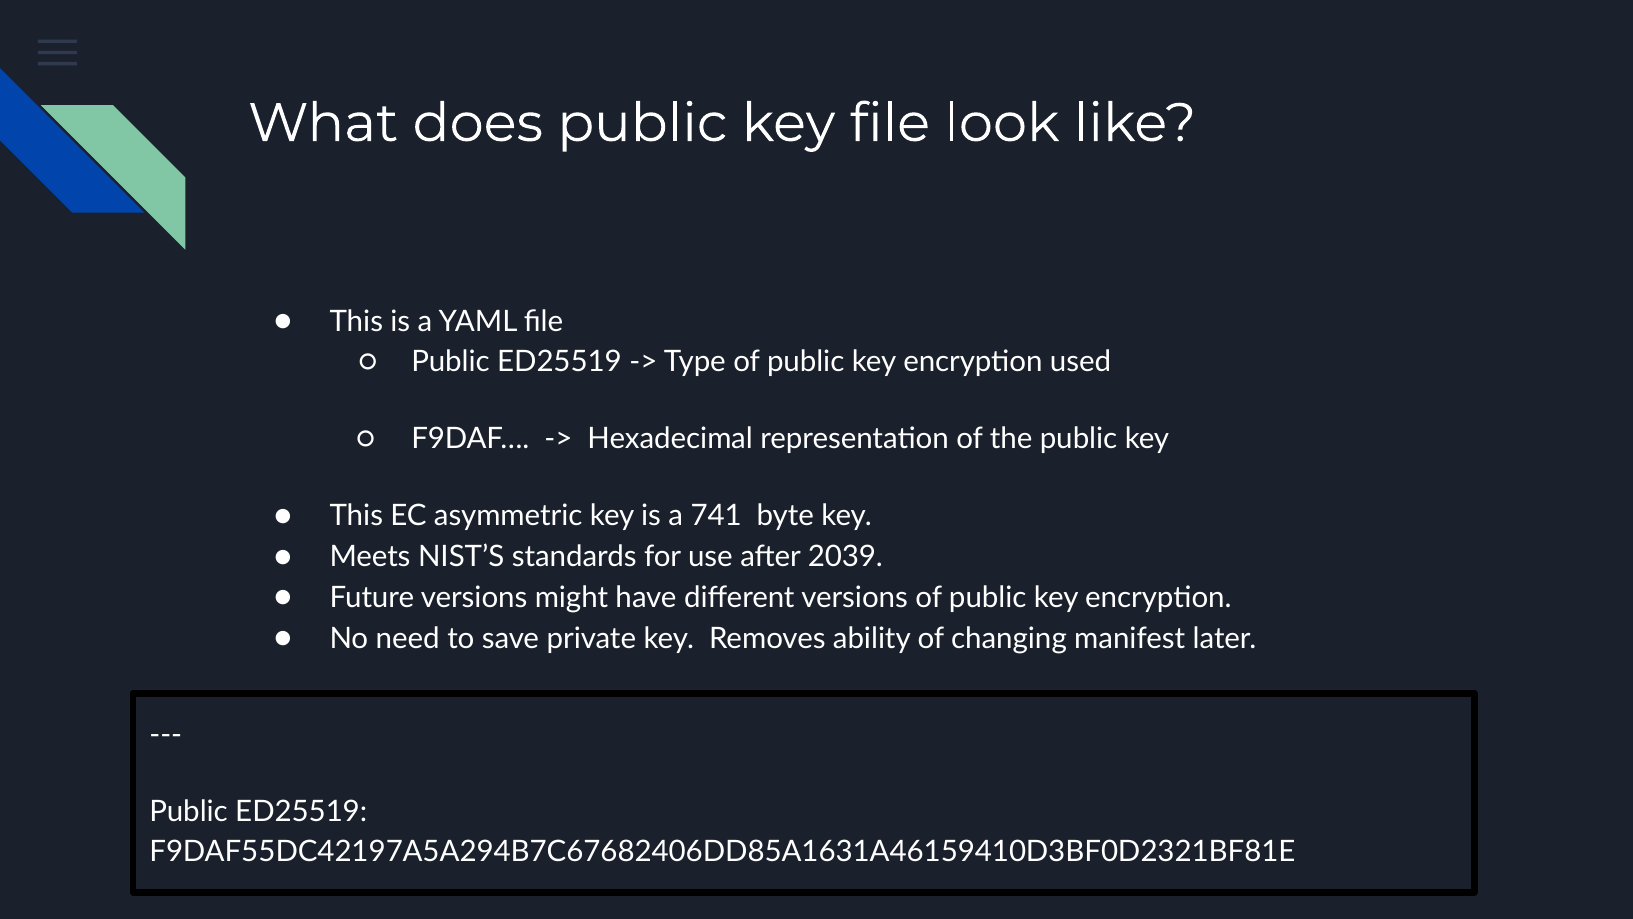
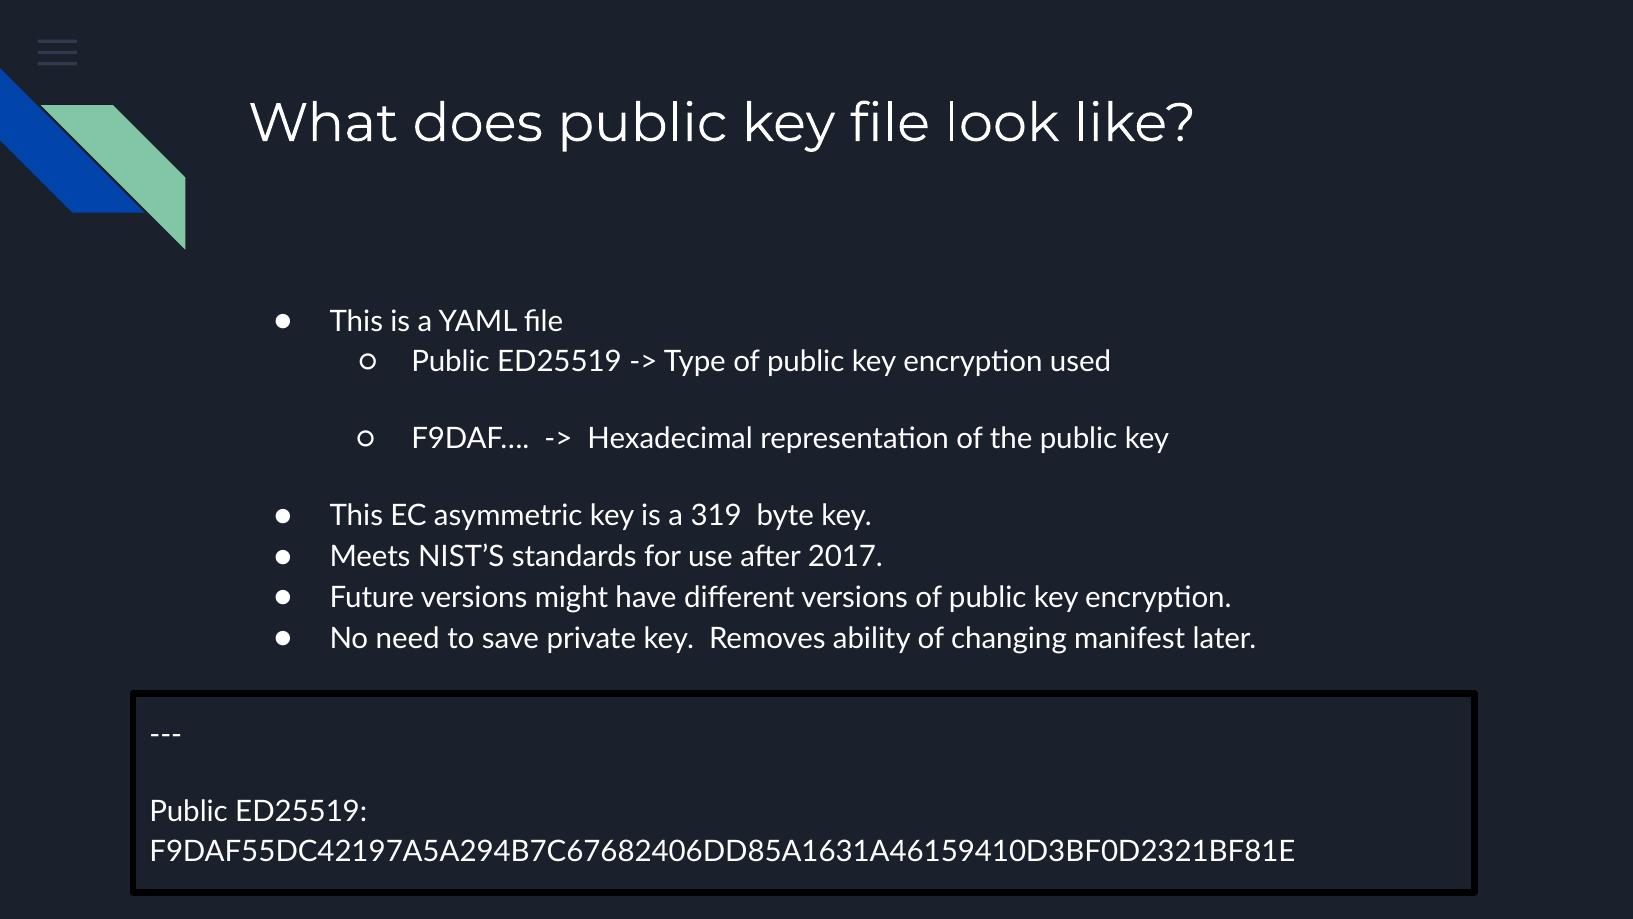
741: 741 -> 319
2039: 2039 -> 2017
